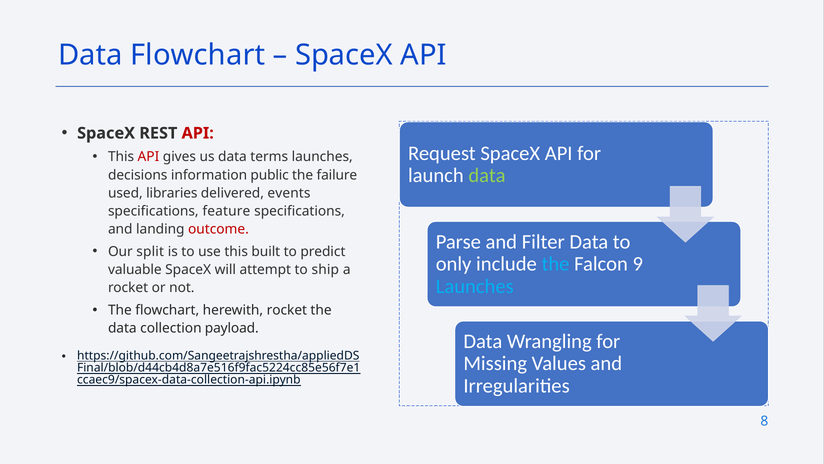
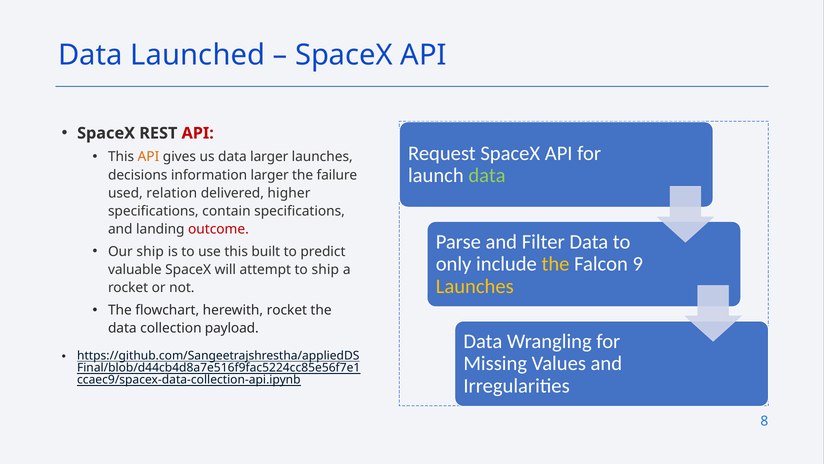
Data Flowchart: Flowchart -> Launched
API at (148, 157) colour: red -> orange
data terms: terms -> larger
information public: public -> larger
libraries: libraries -> relation
events: events -> higher
feature: feature -> contain
Our split: split -> ship
the at (556, 264) colour: light blue -> yellow
Launches at (475, 286) colour: light blue -> yellow
